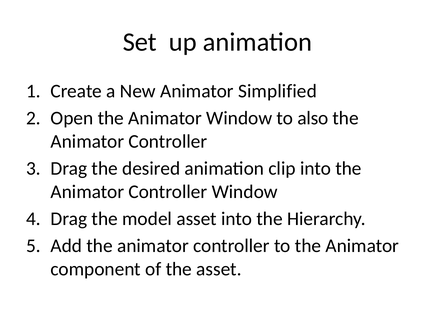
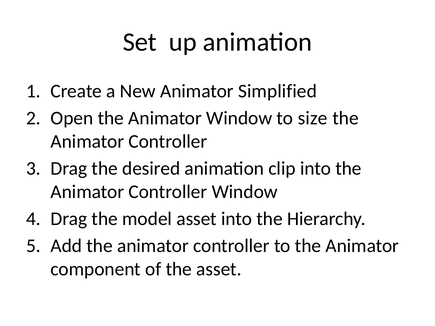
also: also -> size
